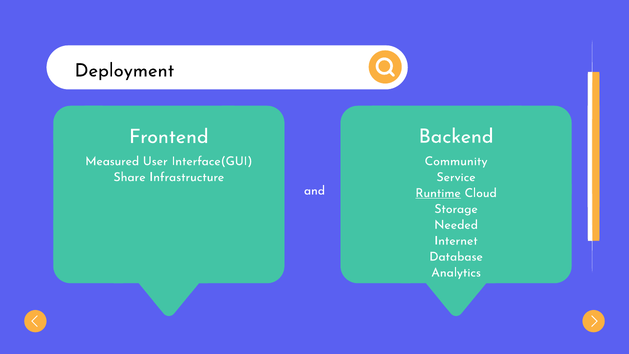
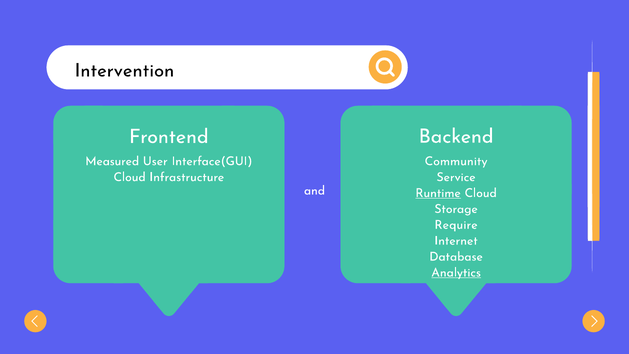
Deployment: Deployment -> Intervention
Share at (130, 177): Share -> Cloud
Needed: Needed -> Require
Analytics underline: none -> present
